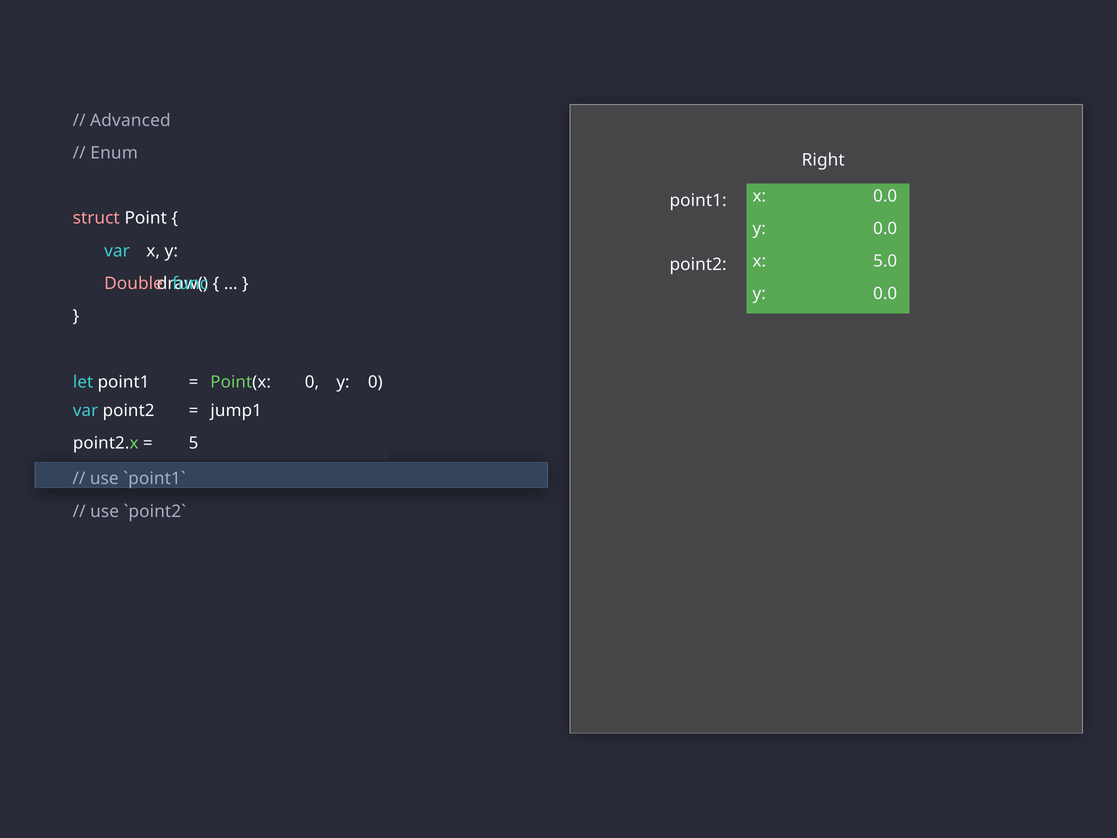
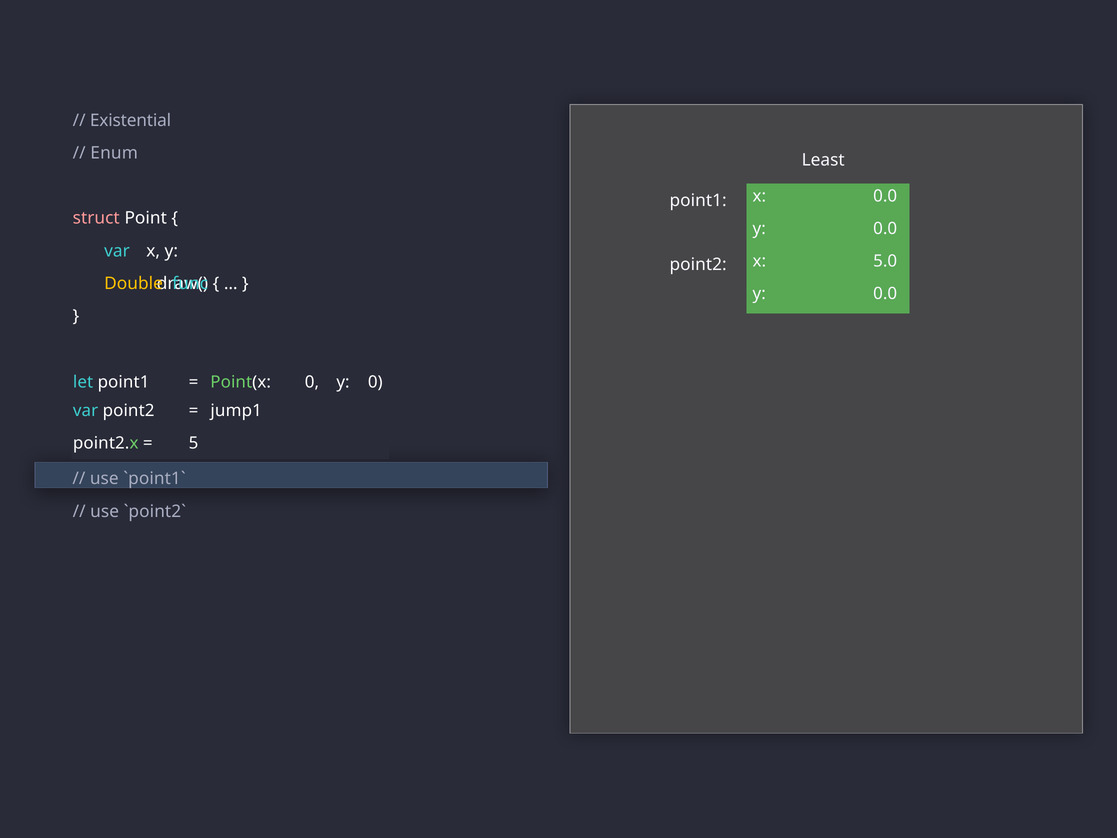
Advanced: Advanced -> Existential
Right: Right -> Least
Double colour: pink -> yellow
